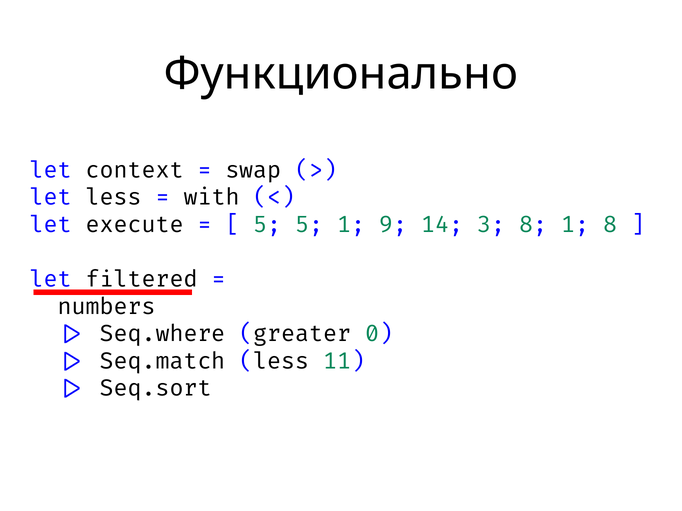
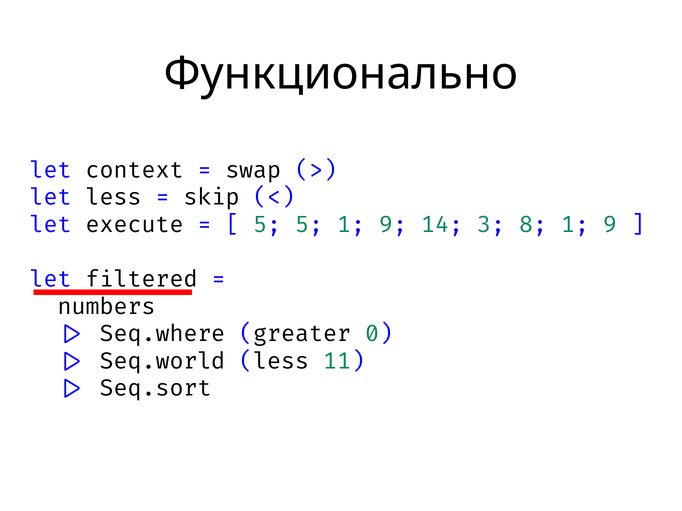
with: with -> skip
8 1 8: 8 -> 9
Seq.match: Seq.match -> Seq.world
